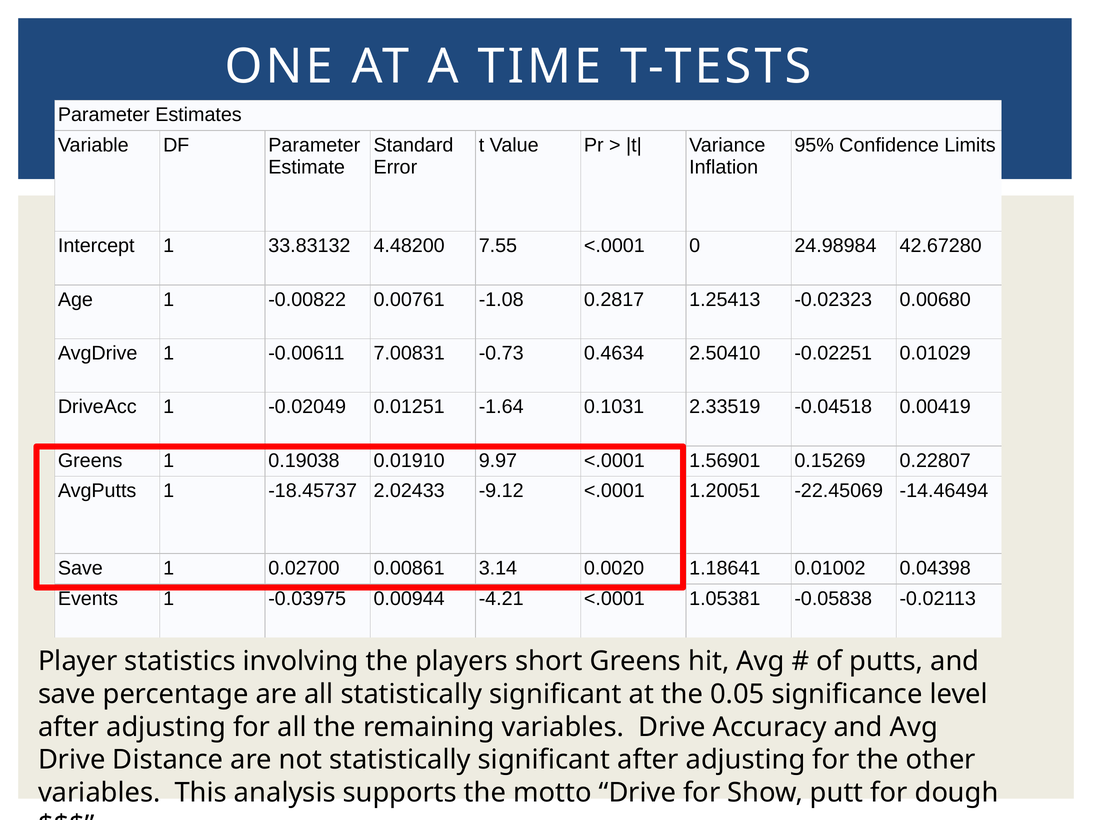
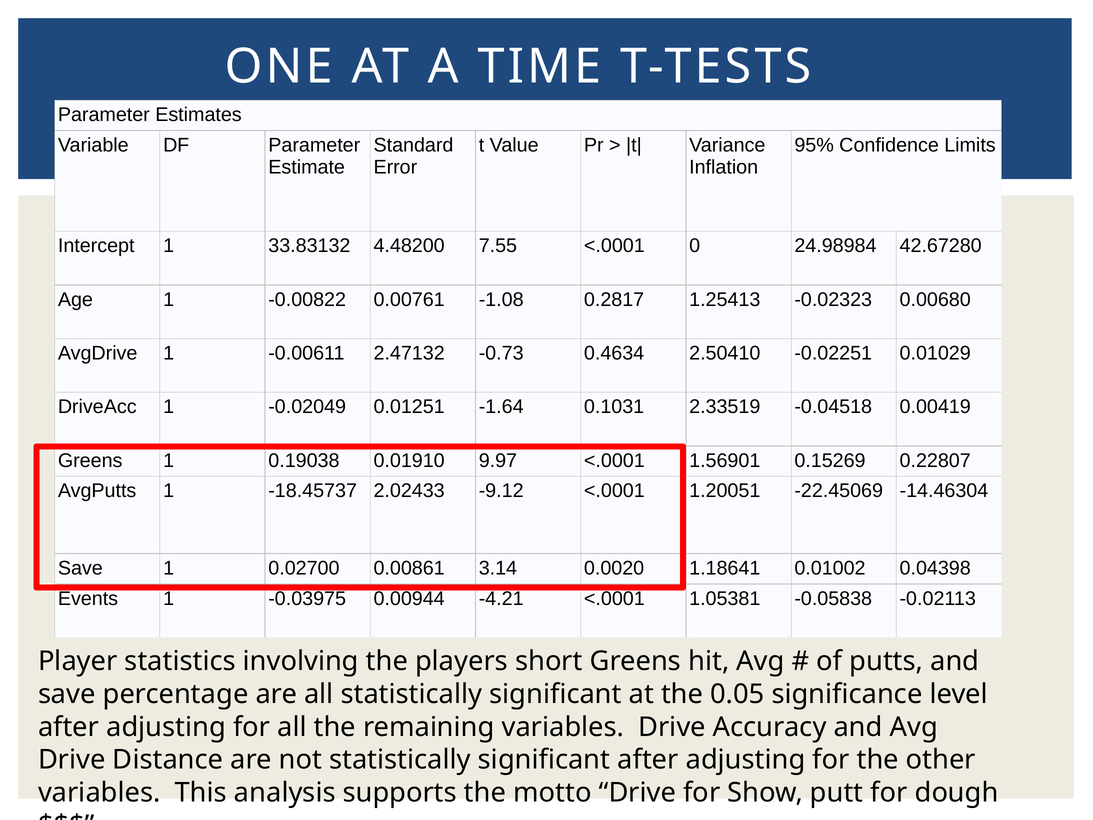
7.00831: 7.00831 -> 2.47132
-14.46494: -14.46494 -> -14.46304
